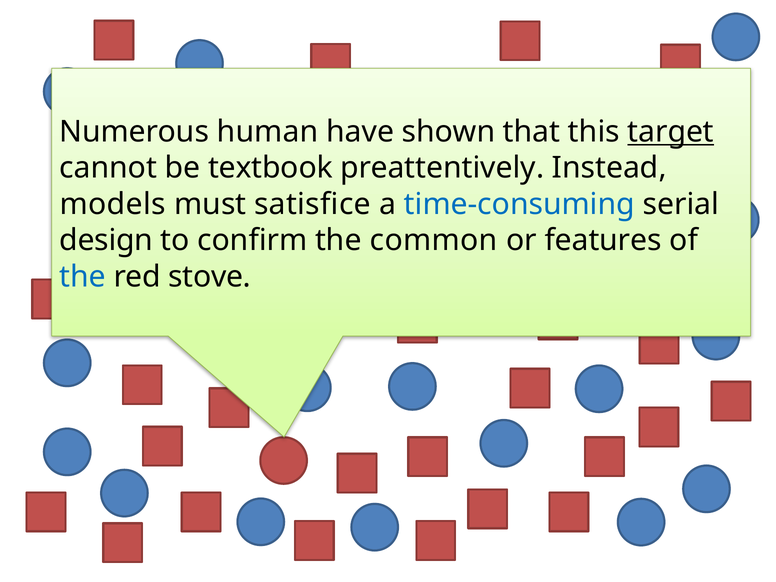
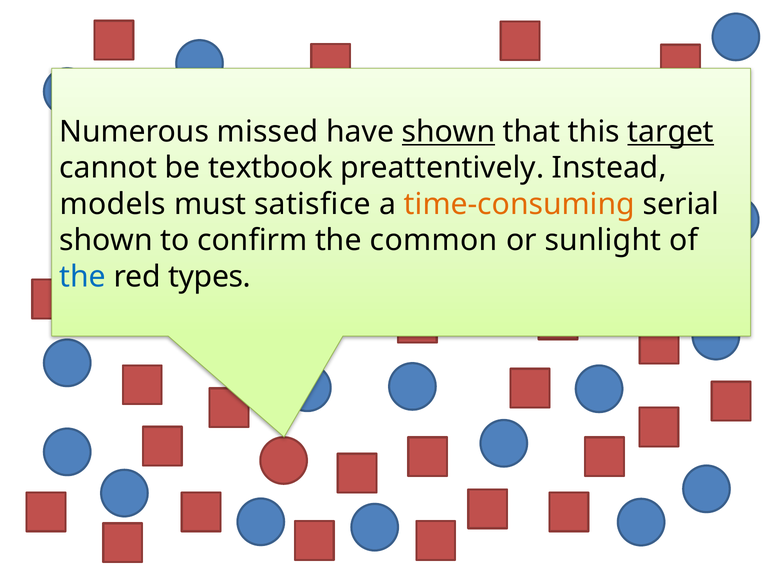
human: human -> missed
shown at (449, 132) underline: none -> present
time-consuming colour: blue -> orange
design at (106, 240): design -> shown
features: features -> sunlight
stove: stove -> types
